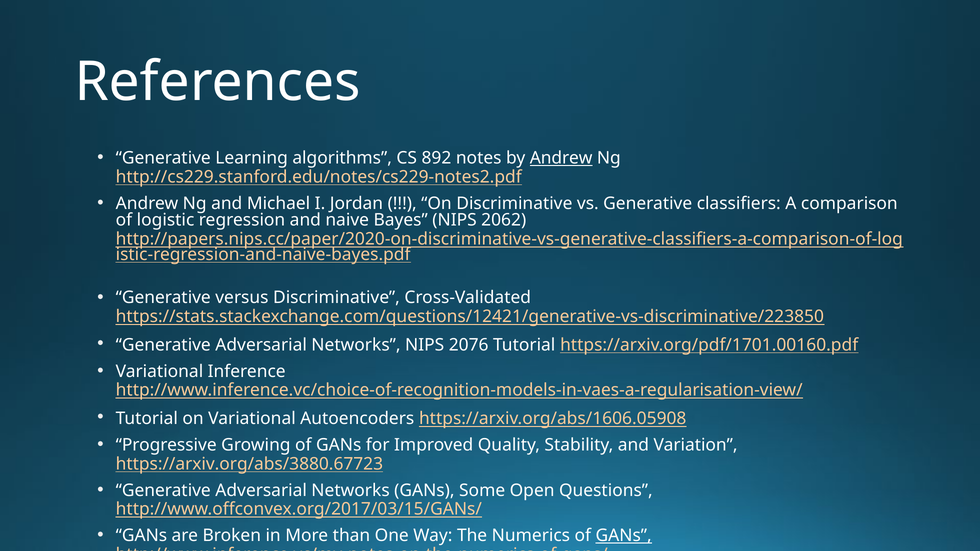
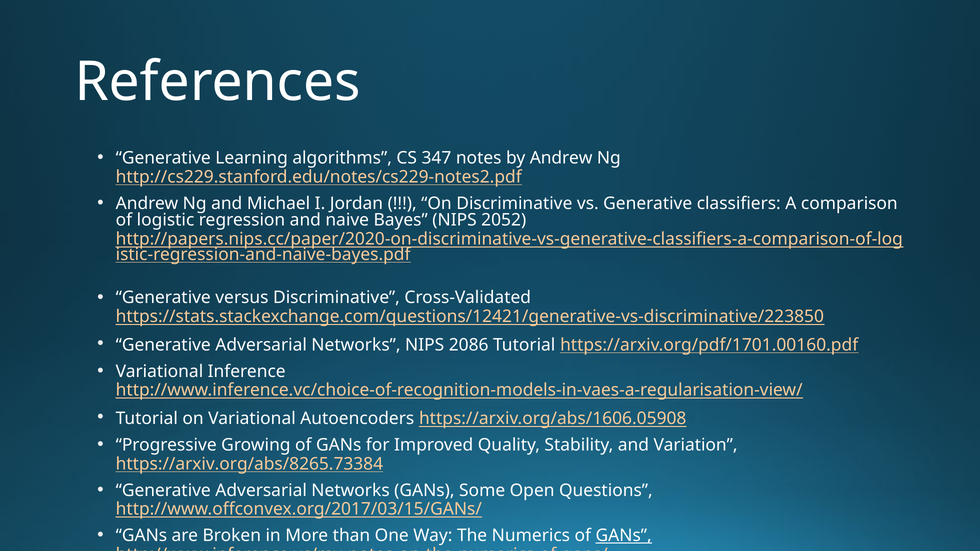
892: 892 -> 347
Andrew at (561, 158) underline: present -> none
2062: 2062 -> 2052
2076: 2076 -> 2086
https://arxiv.org/abs/3880.67723: https://arxiv.org/abs/3880.67723 -> https://arxiv.org/abs/8265.73384
